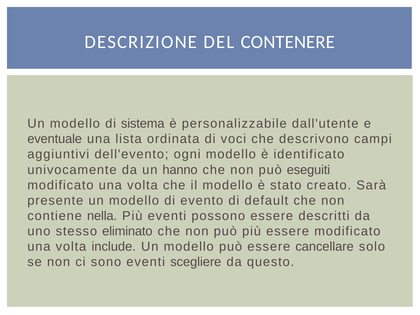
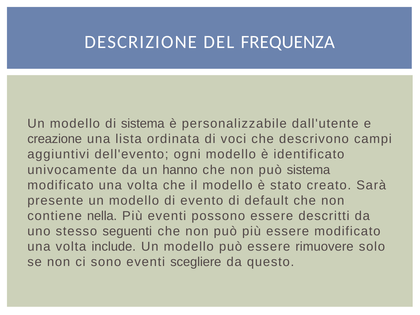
CONTENERE: CONTENERE -> FREQUENZA
eventuale: eventuale -> creazione
può eseguiti: eseguiti -> sistema
eliminato: eliminato -> seguenti
cancellare: cancellare -> rimuovere
